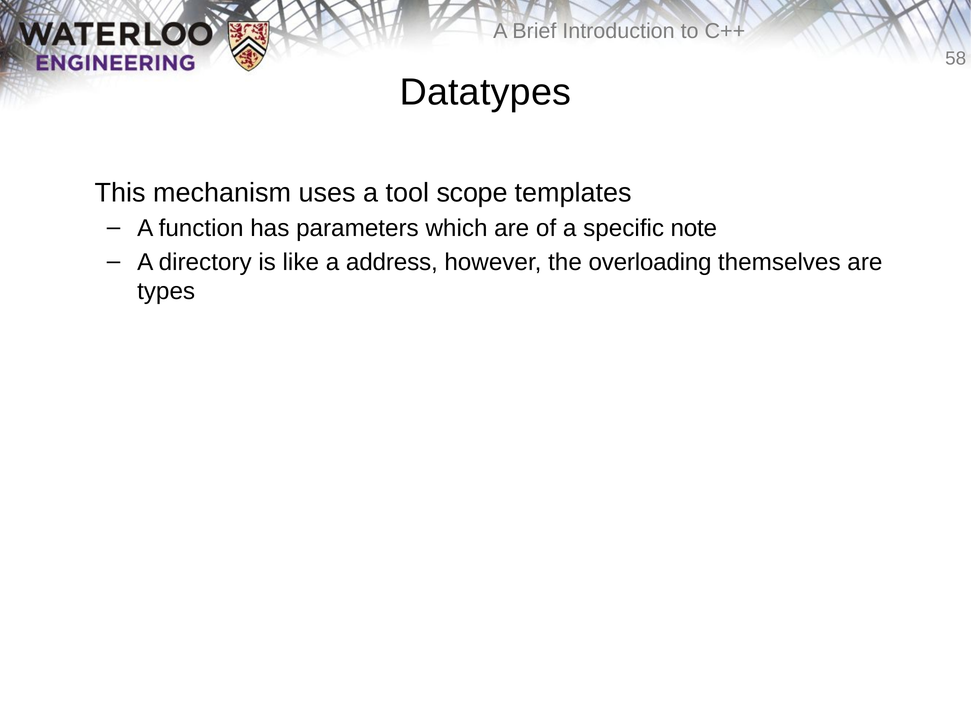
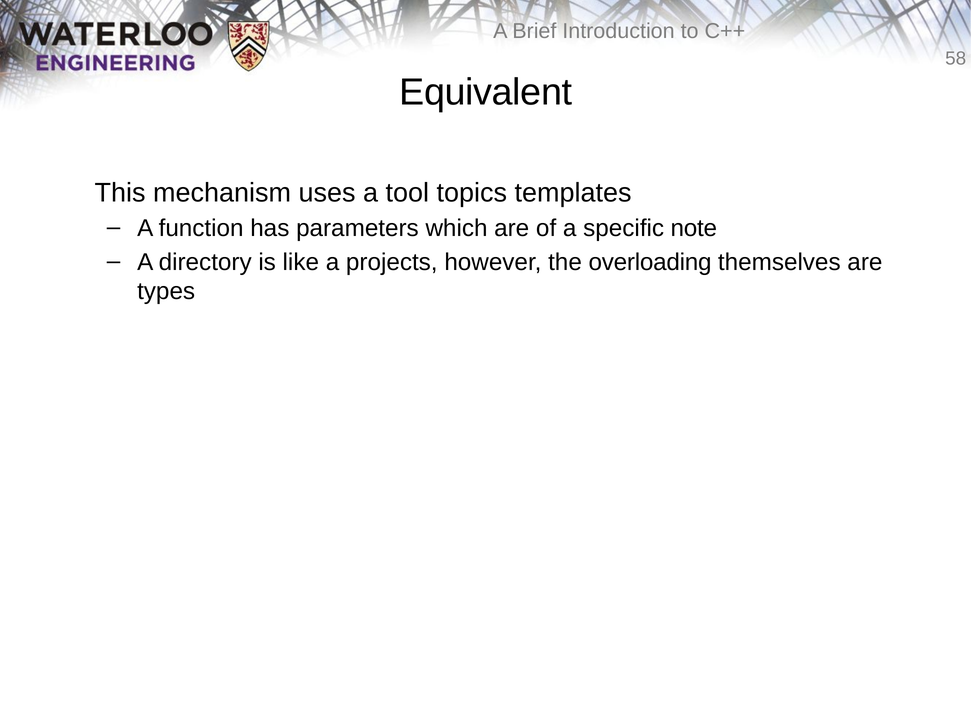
Datatypes: Datatypes -> Equivalent
scope: scope -> topics
address: address -> projects
